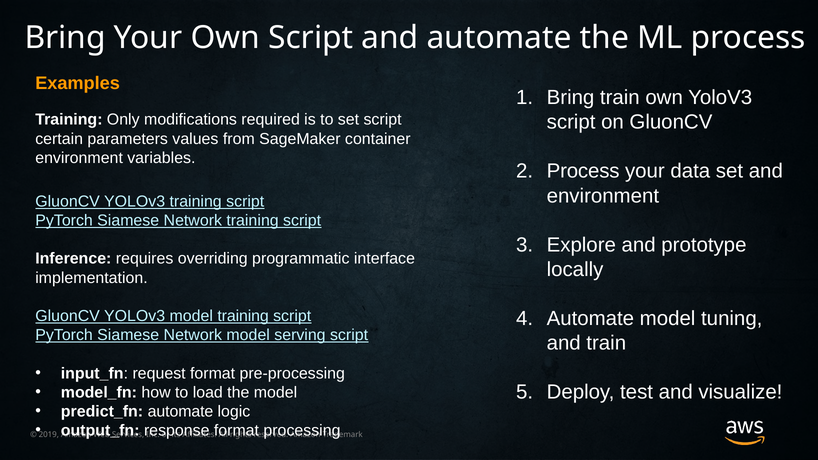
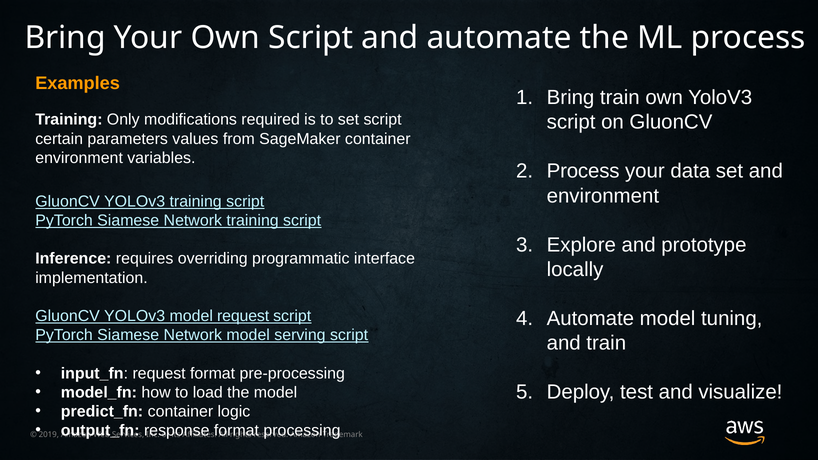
model training: training -> request
predict_fn automate: automate -> container
